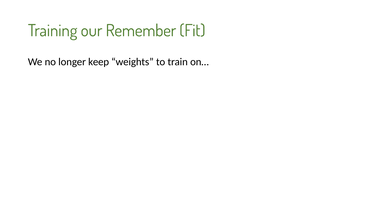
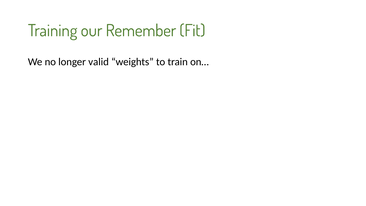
keep: keep -> valid
